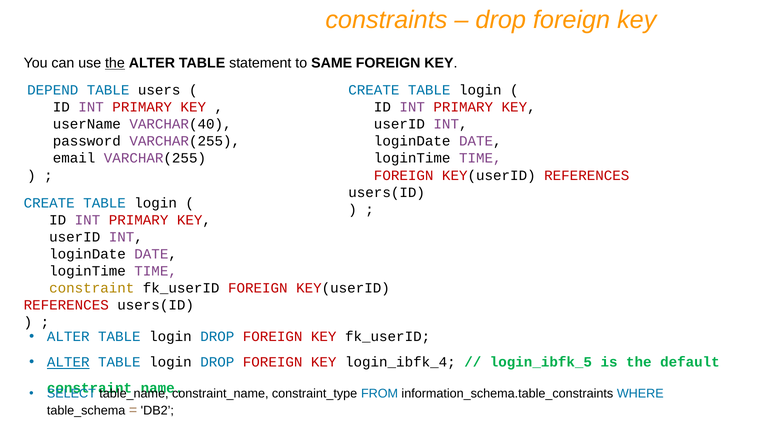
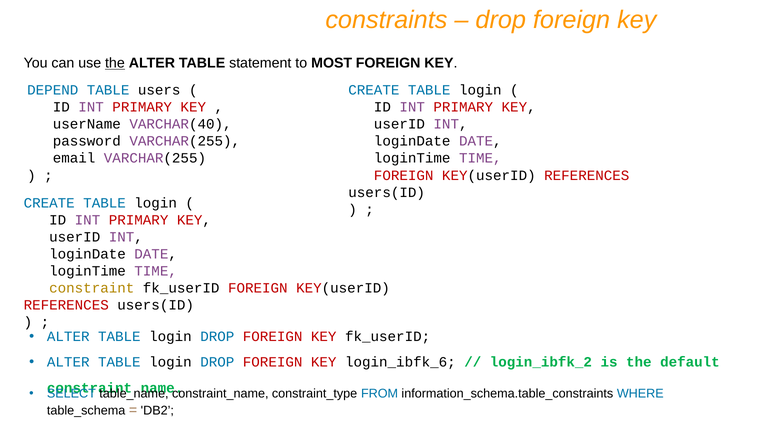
SAME: SAME -> MOST
ALTER at (68, 362) underline: present -> none
login_ibfk_4: login_ibfk_4 -> login_ibfk_6
login_ibfk_5: login_ibfk_5 -> login_ibfk_2
